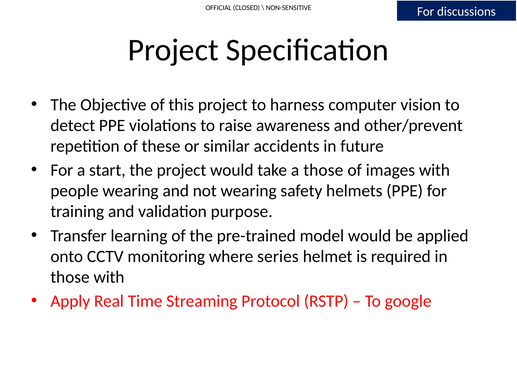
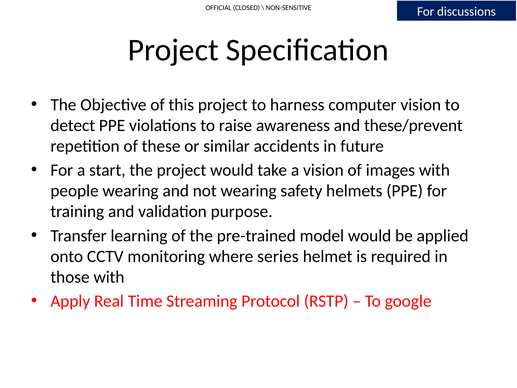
other/prevent: other/prevent -> these/prevent
a those: those -> vision
